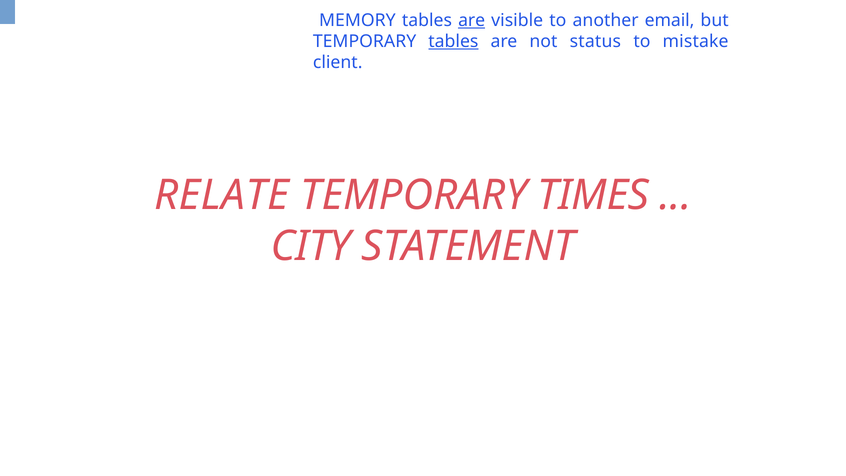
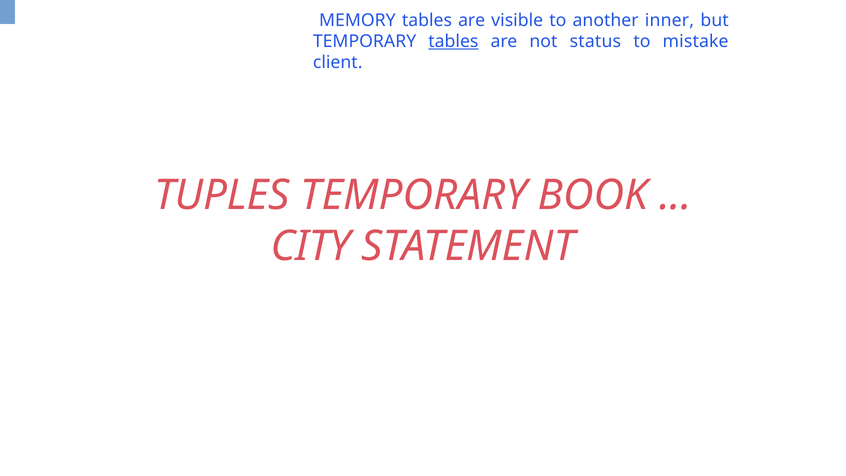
are at (472, 20) underline: present -> none
email: email -> inner
RELATE: RELATE -> TUPLES
TIMES: TIMES -> BOOK
